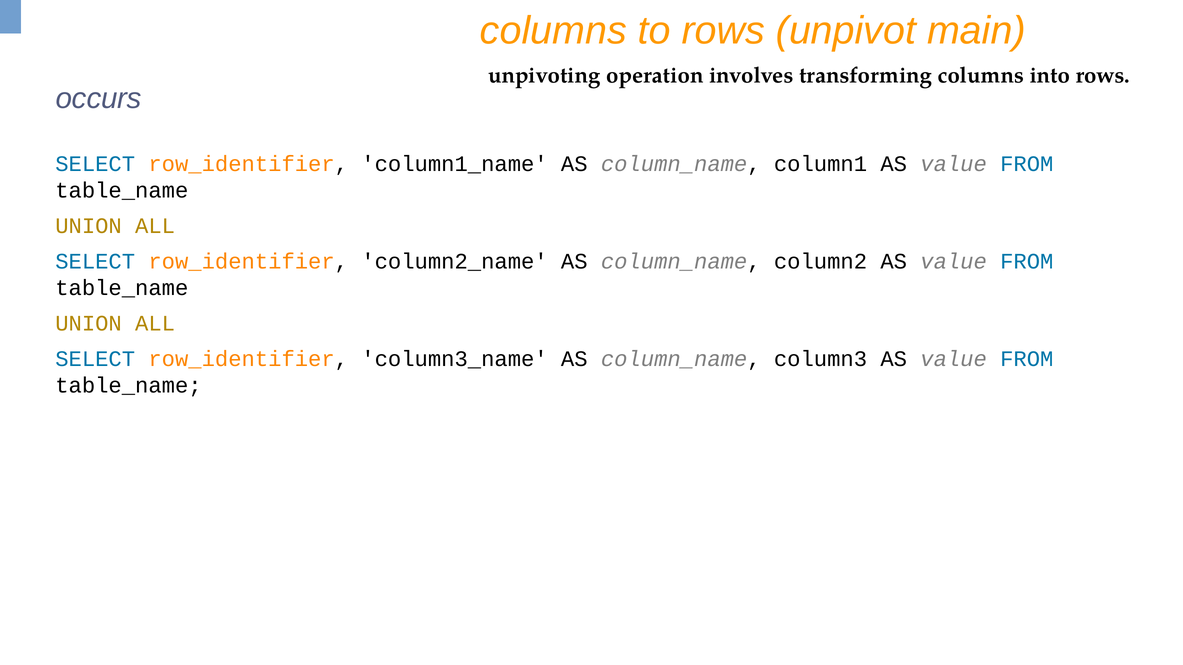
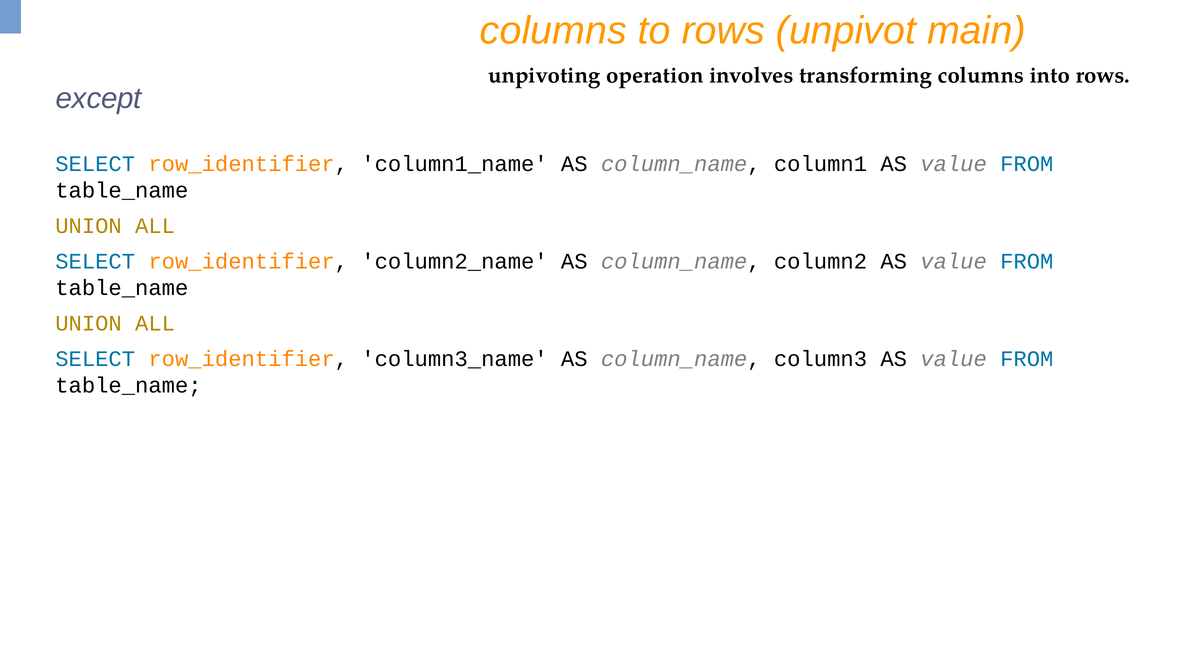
occurs: occurs -> except
